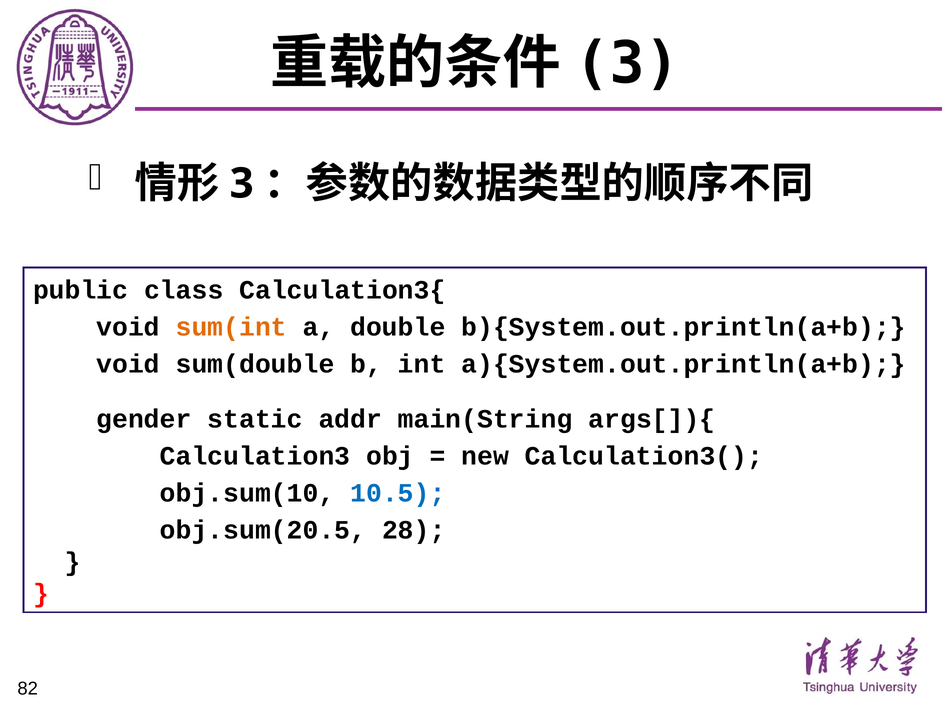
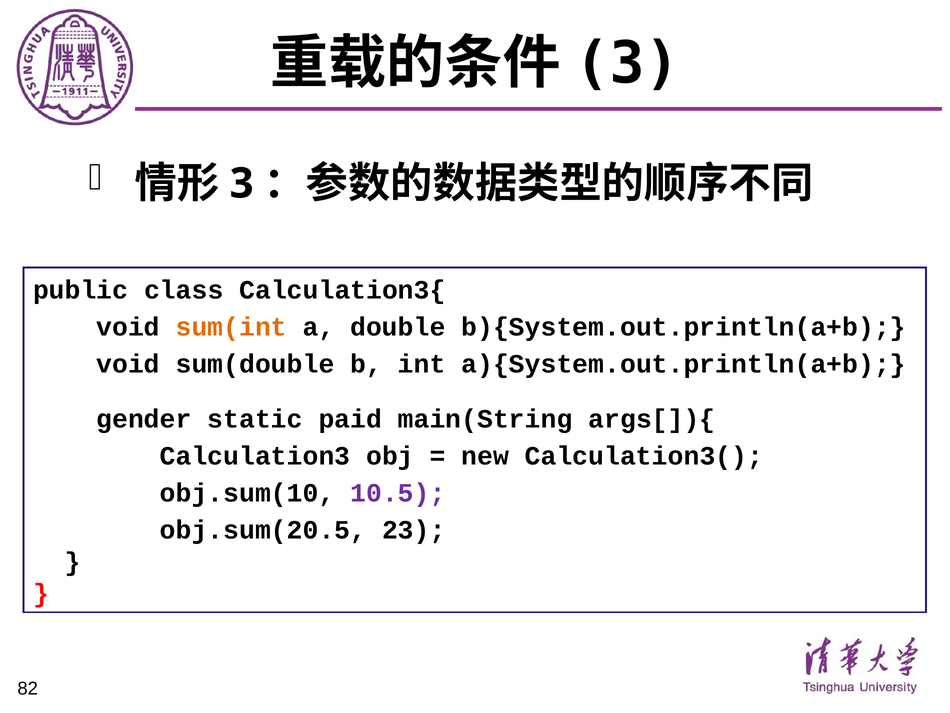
addr: addr -> paid
10.5 colour: blue -> purple
28: 28 -> 23
